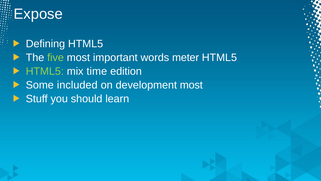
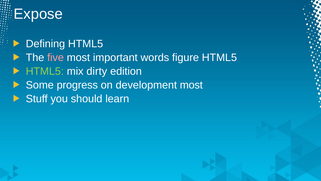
five colour: light green -> pink
meter: meter -> figure
time: time -> dirty
included: included -> progress
